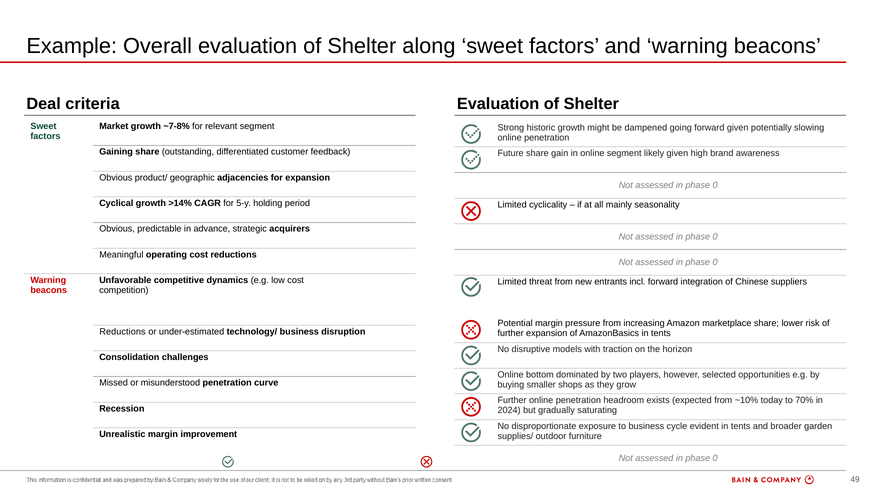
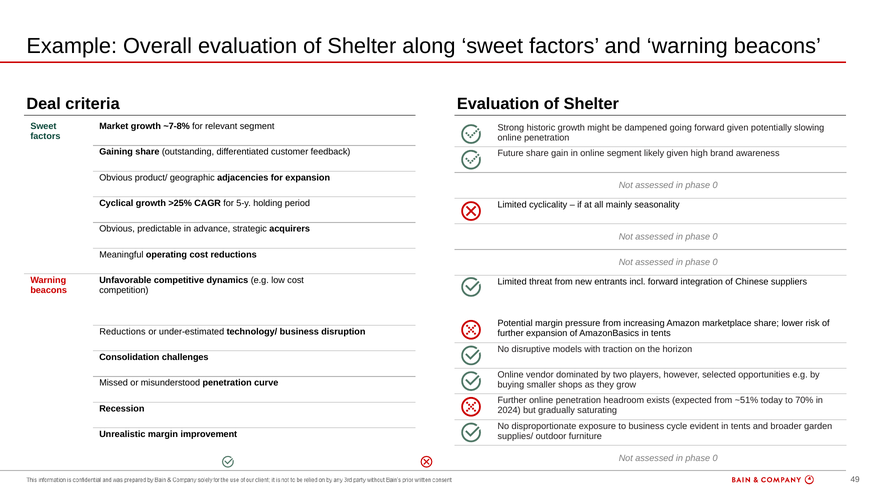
>14%: >14% -> >25%
bottom: bottom -> vendor
~10%: ~10% -> ~51%
